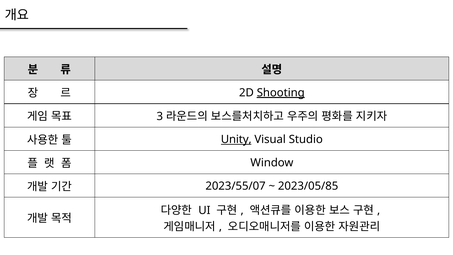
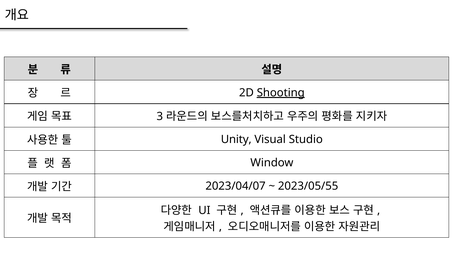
Unity underline: present -> none
2023/55/07: 2023/55/07 -> 2023/04/07
2023/05/85: 2023/05/85 -> 2023/05/55
